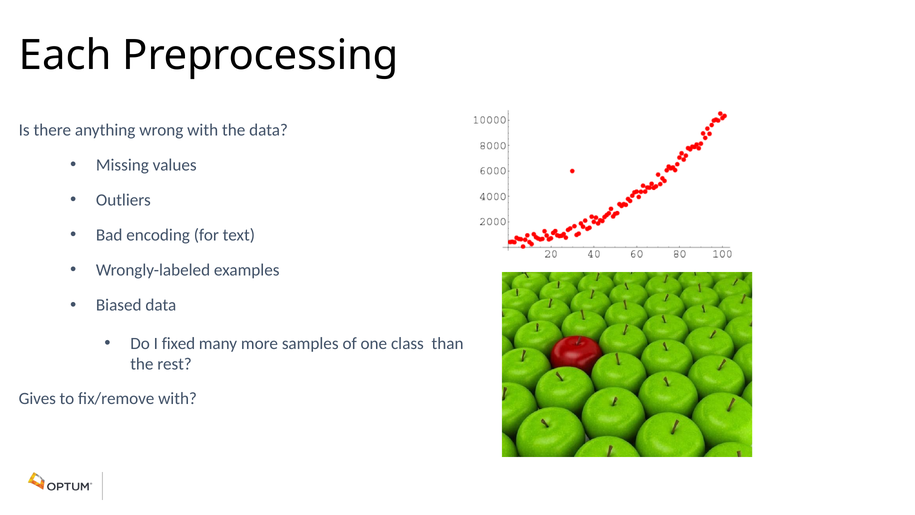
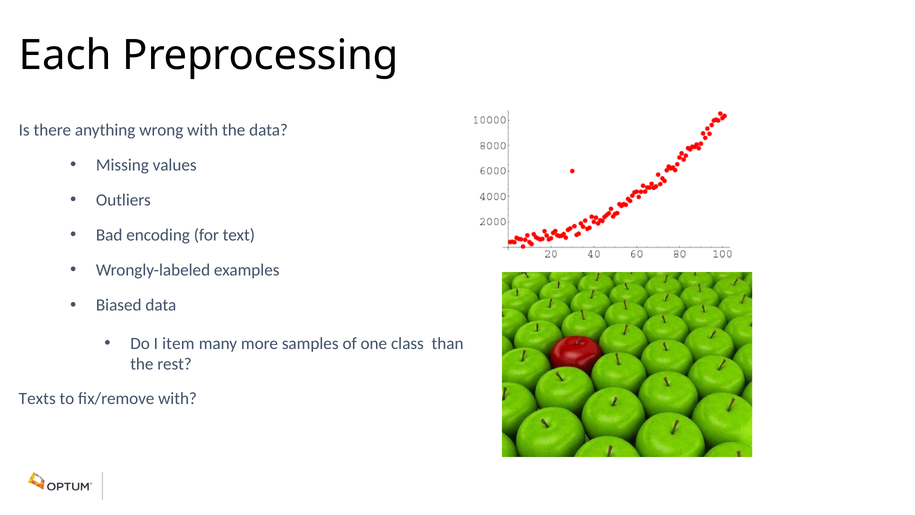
fixed: fixed -> item
Gives: Gives -> Texts
